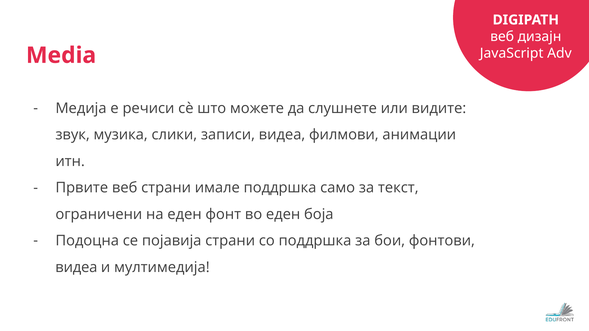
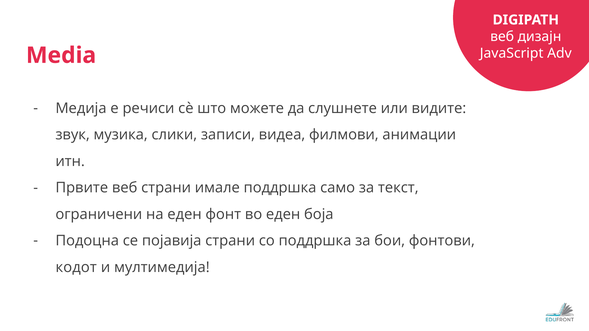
видеа at (76, 267): видеа -> кодот
